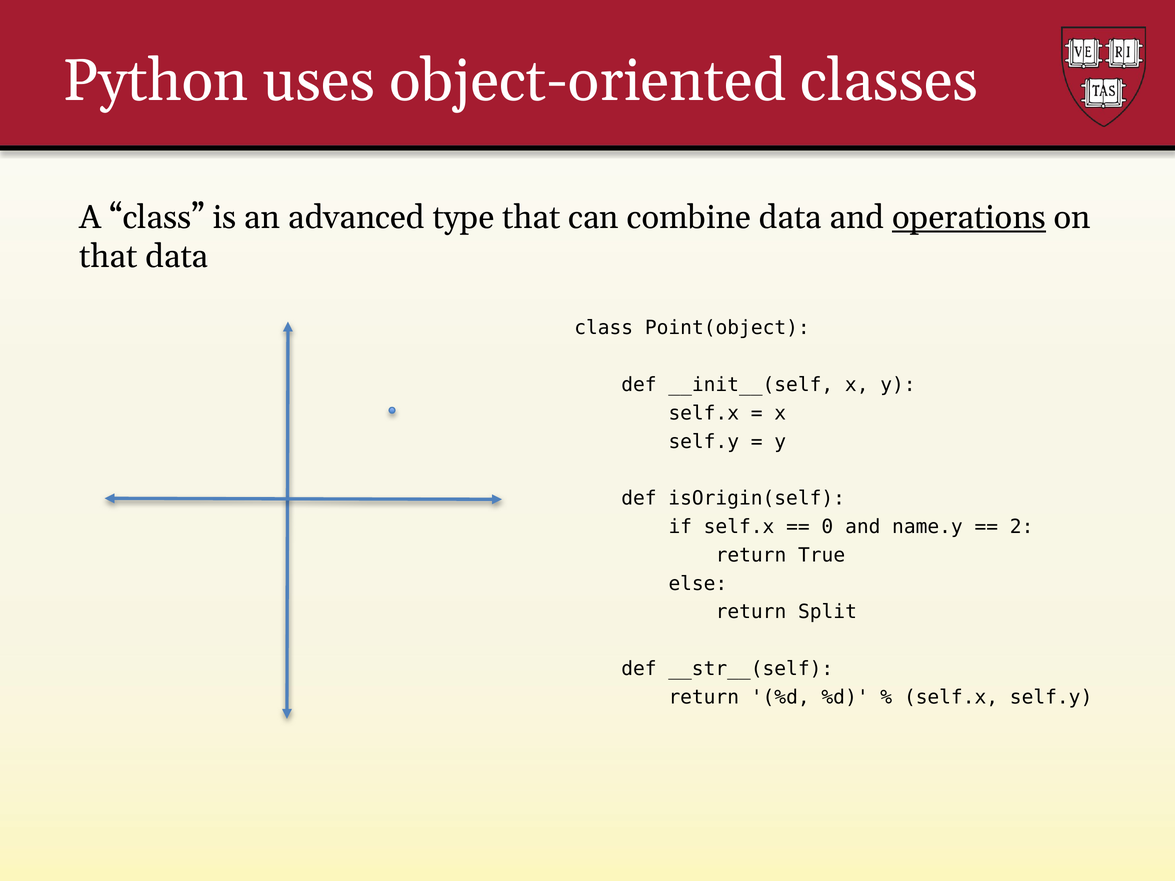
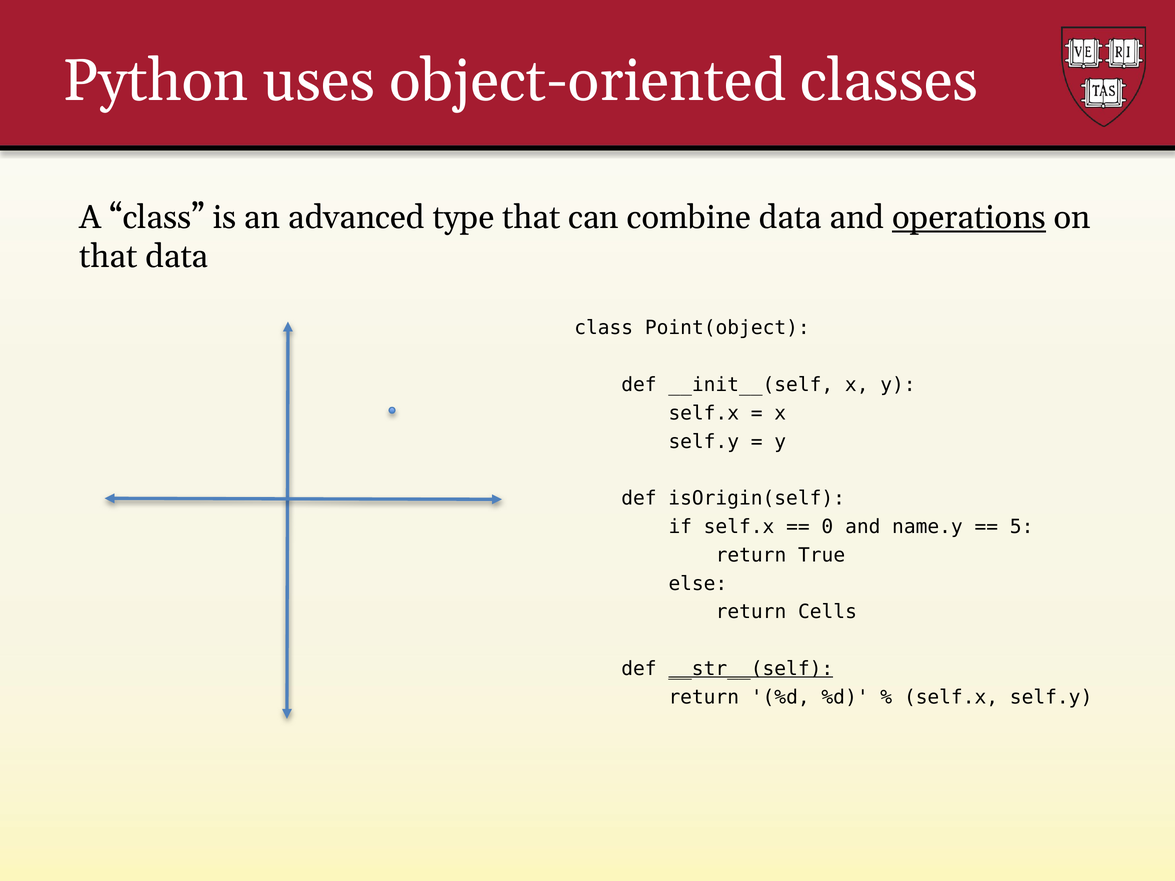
2: 2 -> 5
Split: Split -> Cells
__str__(self underline: none -> present
